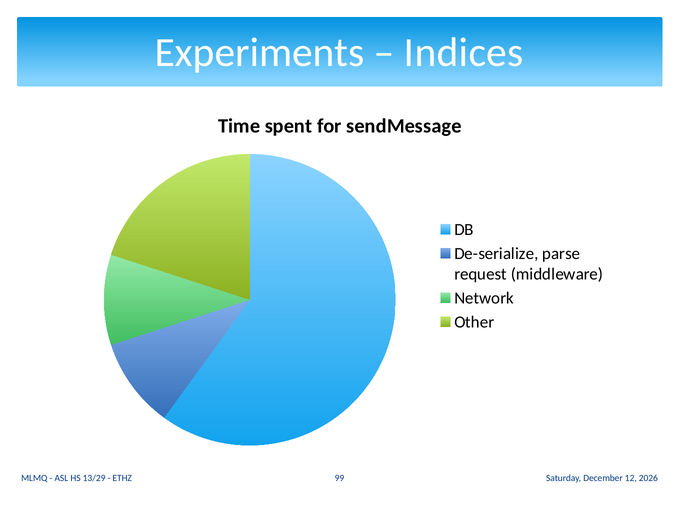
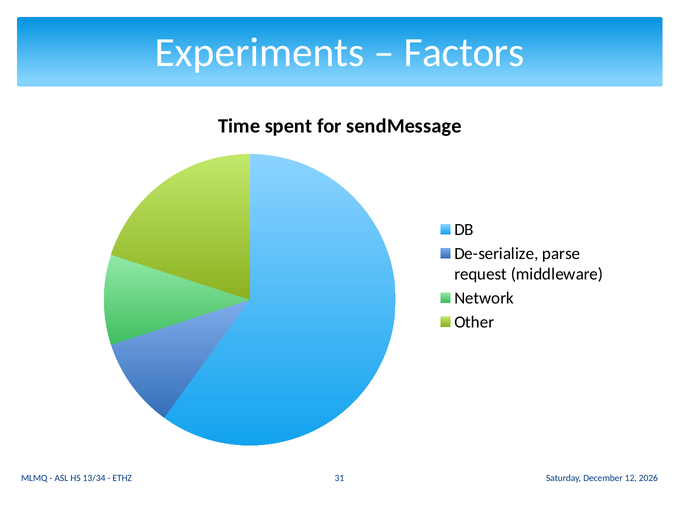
Indices: Indices -> Factors
13/29: 13/29 -> 13/34
99: 99 -> 31
